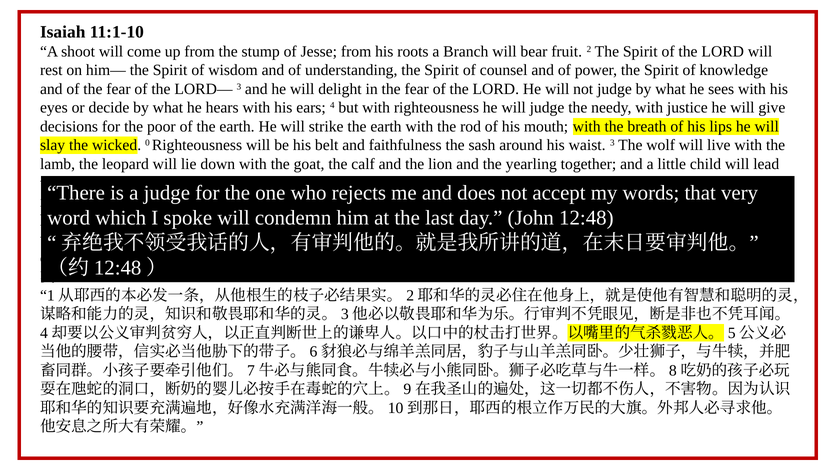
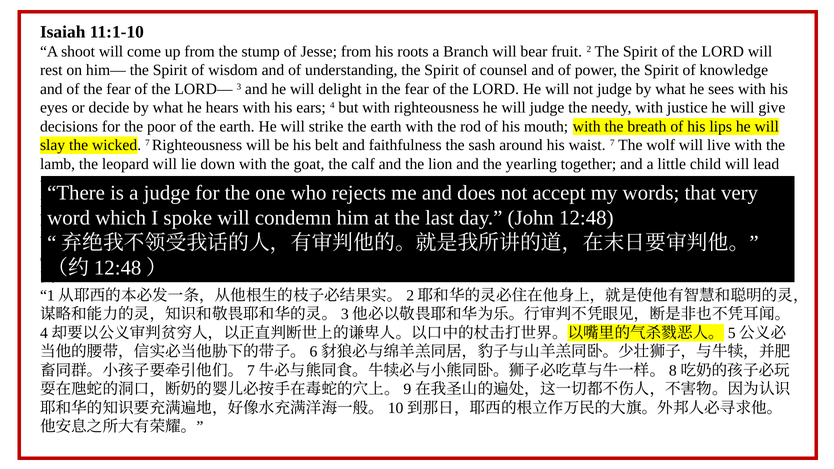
wicked 0: 0 -> 7
waist 3: 3 -> 7
